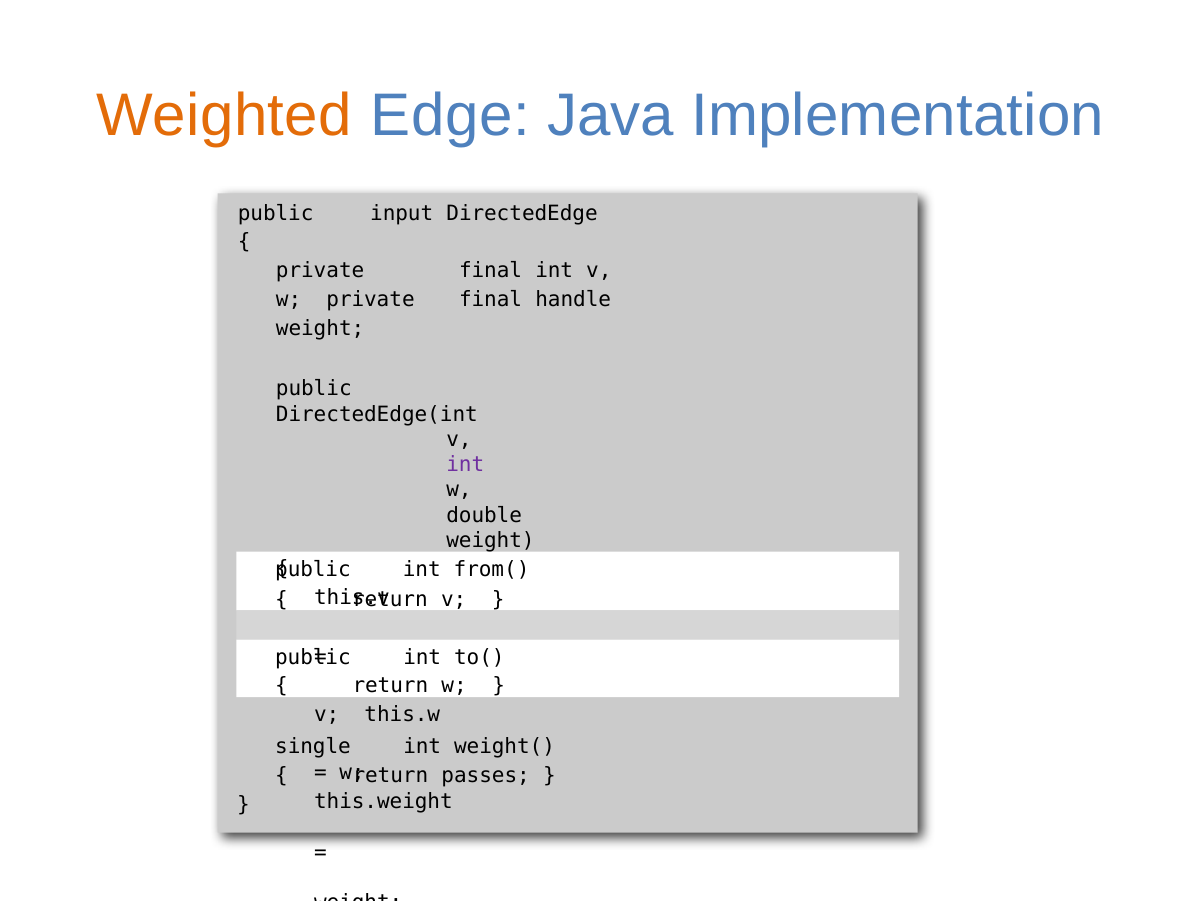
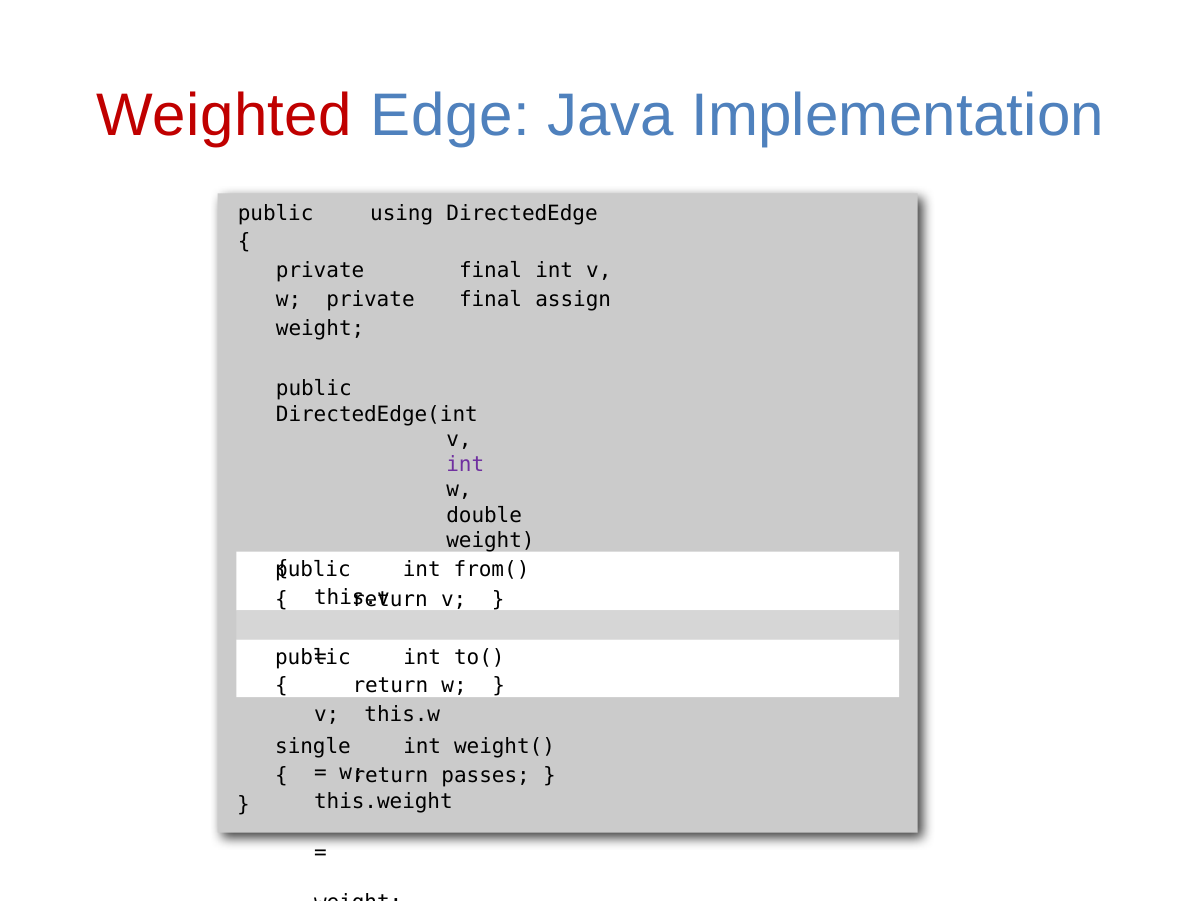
Weighted colour: orange -> red
input: input -> using
handle: handle -> assign
